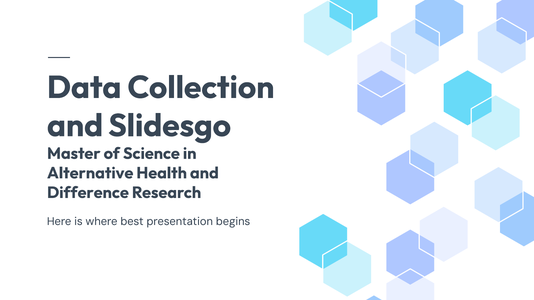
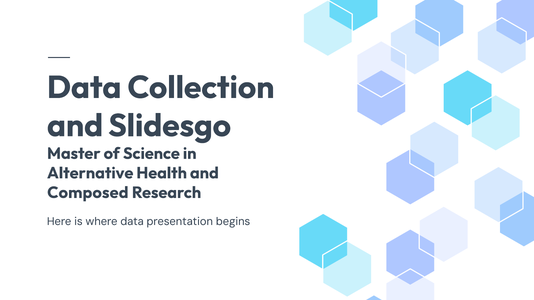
Difference: Difference -> Composed
where best: best -> data
